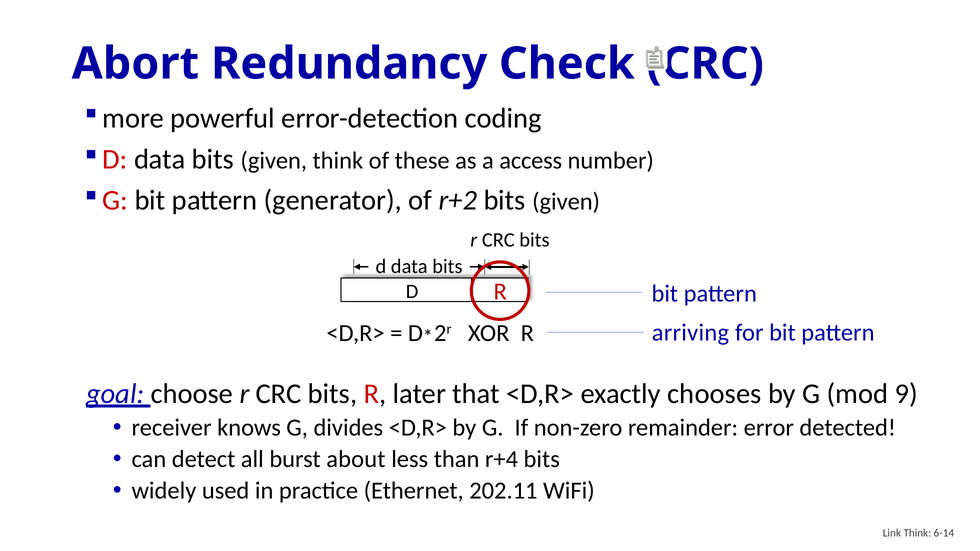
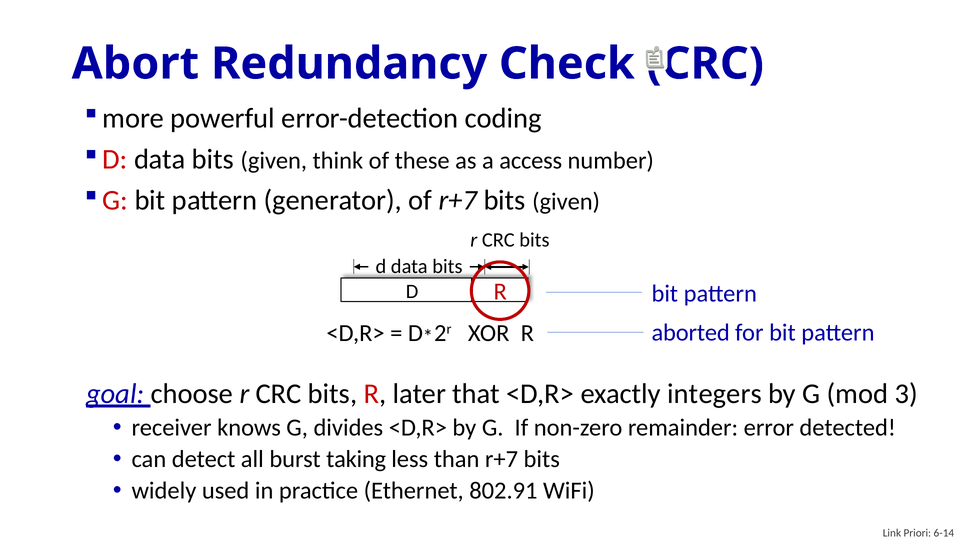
of r+2: r+2 -> r+7
arriving: arriving -> aborted
chooses: chooses -> integers
9: 9 -> 3
about: about -> taking
than r+4: r+4 -> r+7
202.11: 202.11 -> 802.91
Link Think: Think -> Priori
